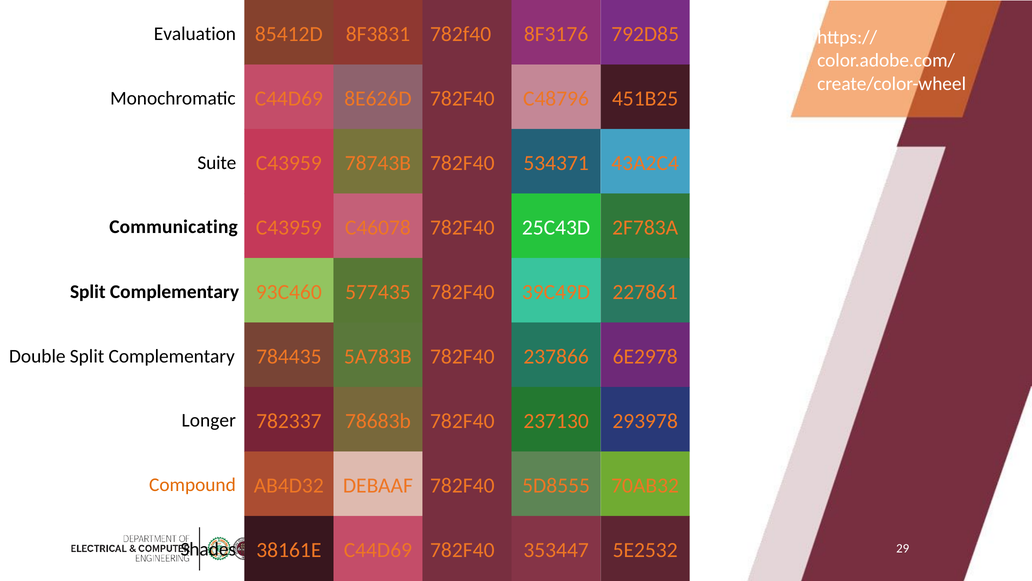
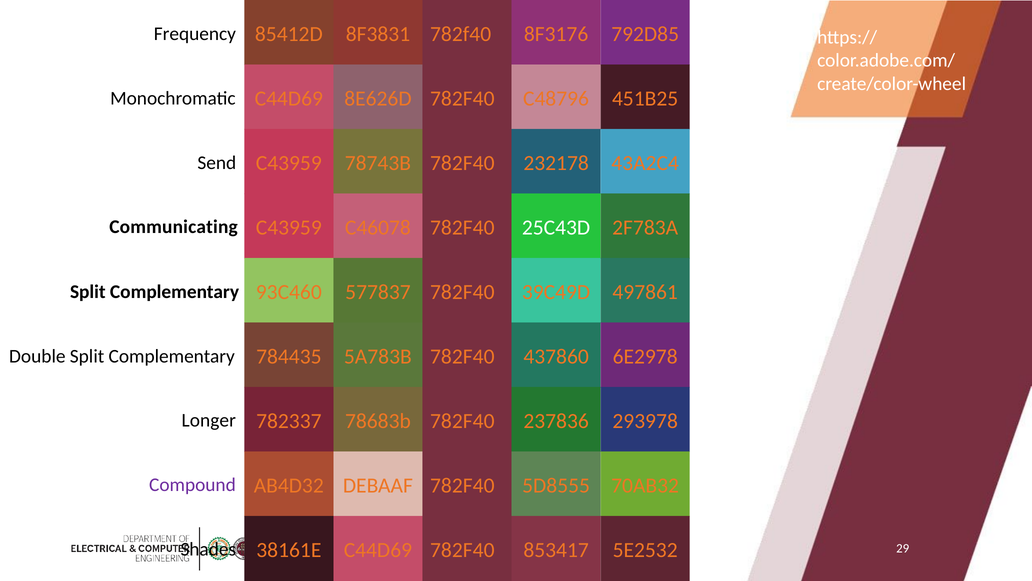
Evaluation: Evaluation -> Frequency
Suite: Suite -> Send
534371: 534371 -> 232178
577435: 577435 -> 577837
227861: 227861 -> 497861
237866: 237866 -> 437860
237130: 237130 -> 237836
Compound colour: orange -> purple
353447: 353447 -> 853417
